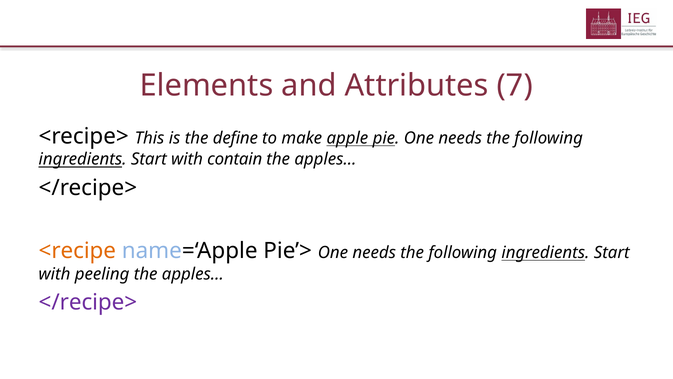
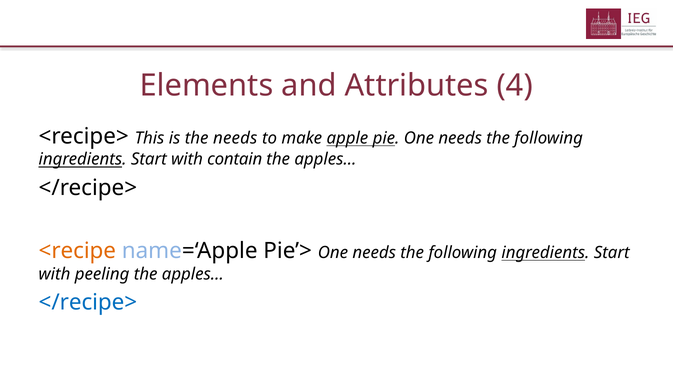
7: 7 -> 4
the define: define -> needs
</recipe> at (88, 302) colour: purple -> blue
